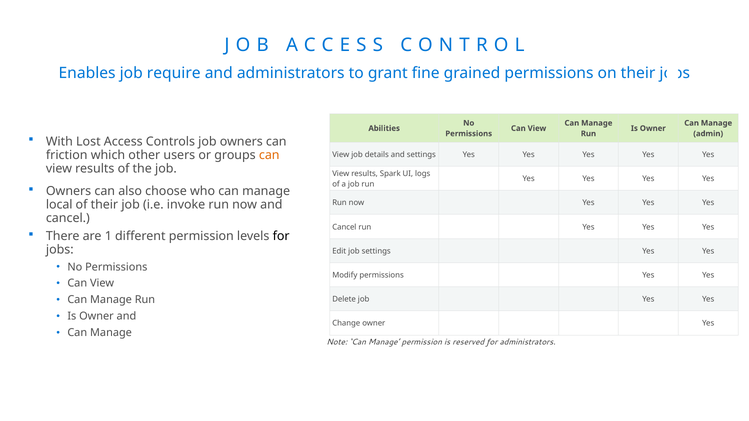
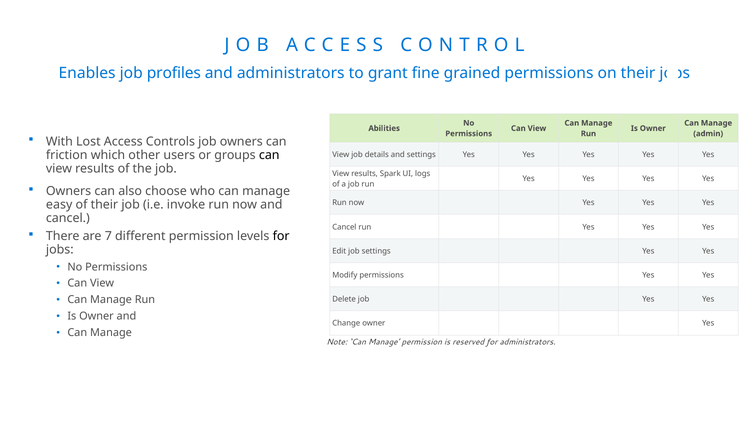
require: require -> profiles
can at (269, 155) colour: orange -> black
local: local -> easy
1: 1 -> 7
